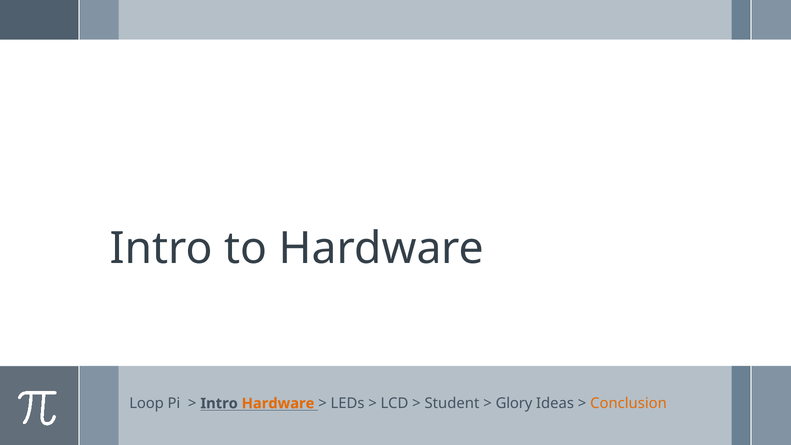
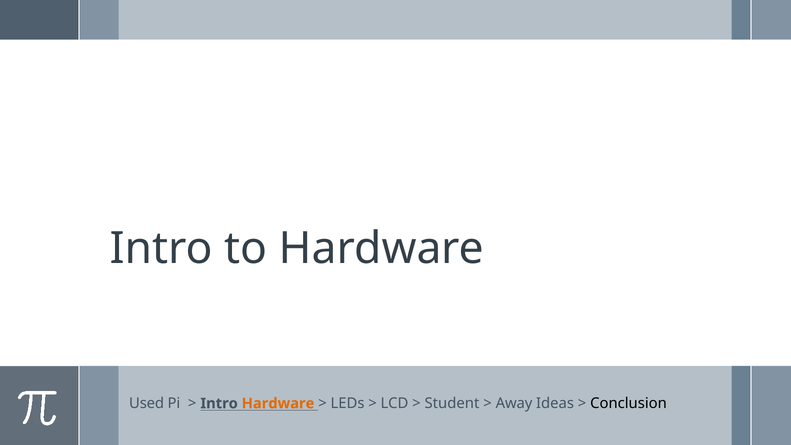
Loop: Loop -> Used
Glory: Glory -> Away
Conclusion colour: orange -> black
